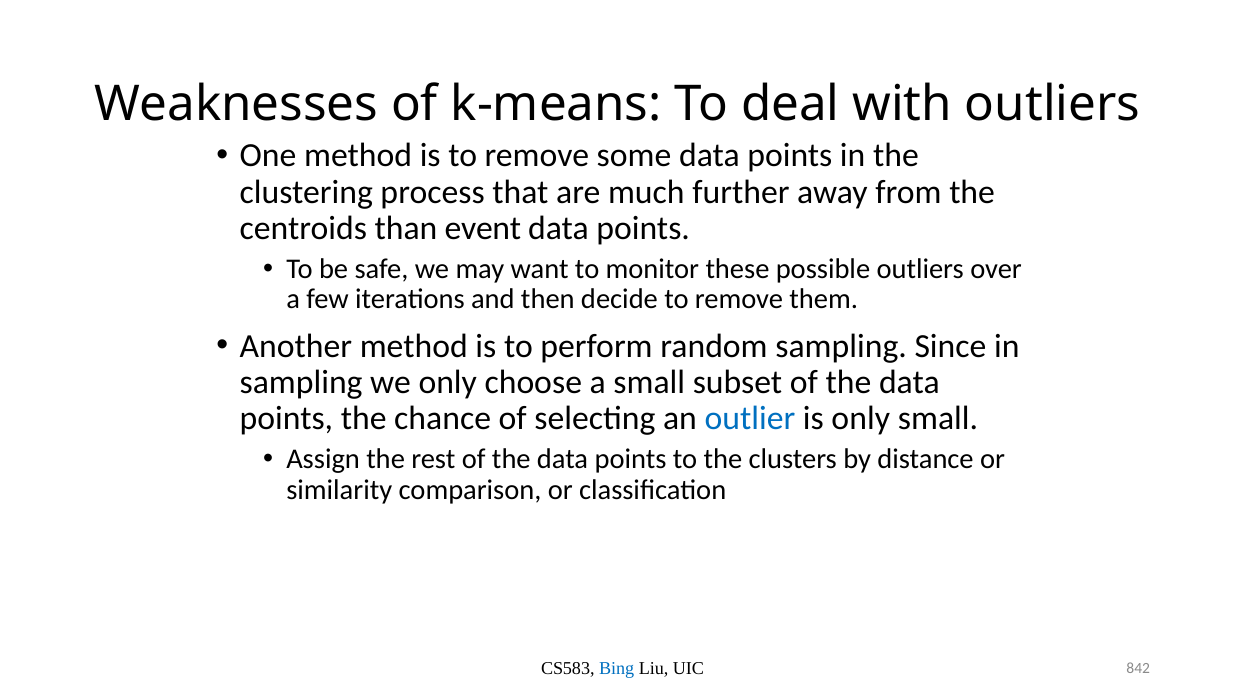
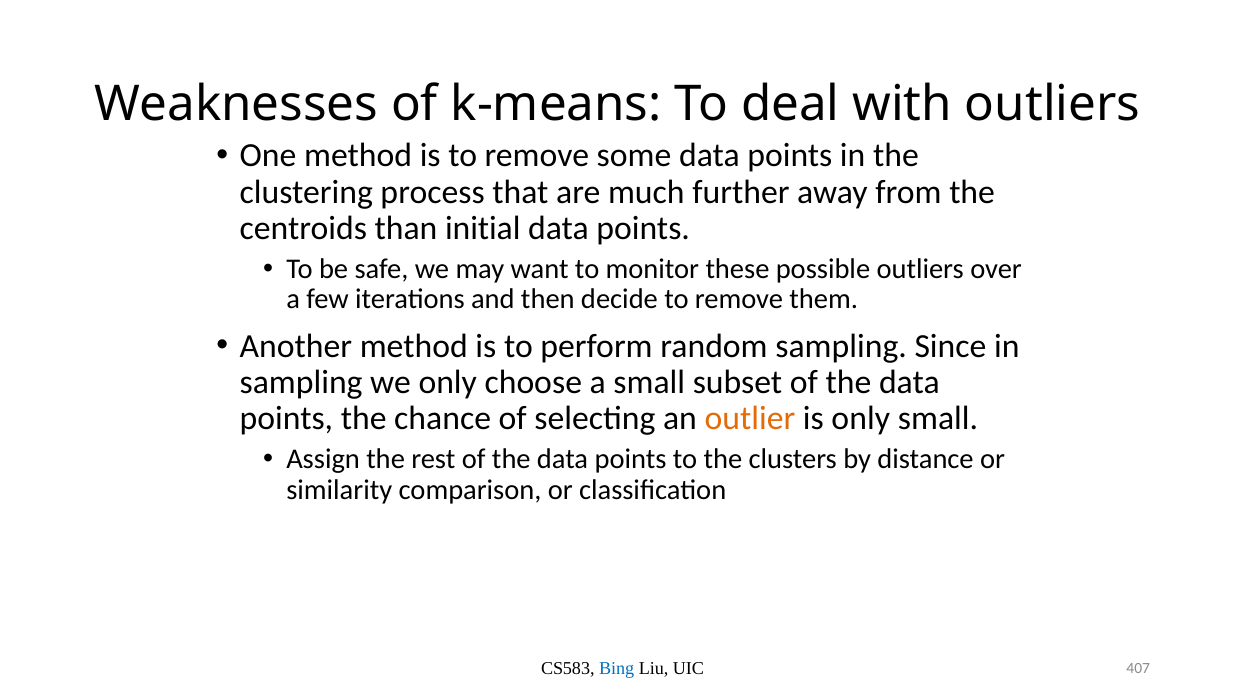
event: event -> initial
outlier colour: blue -> orange
842: 842 -> 407
